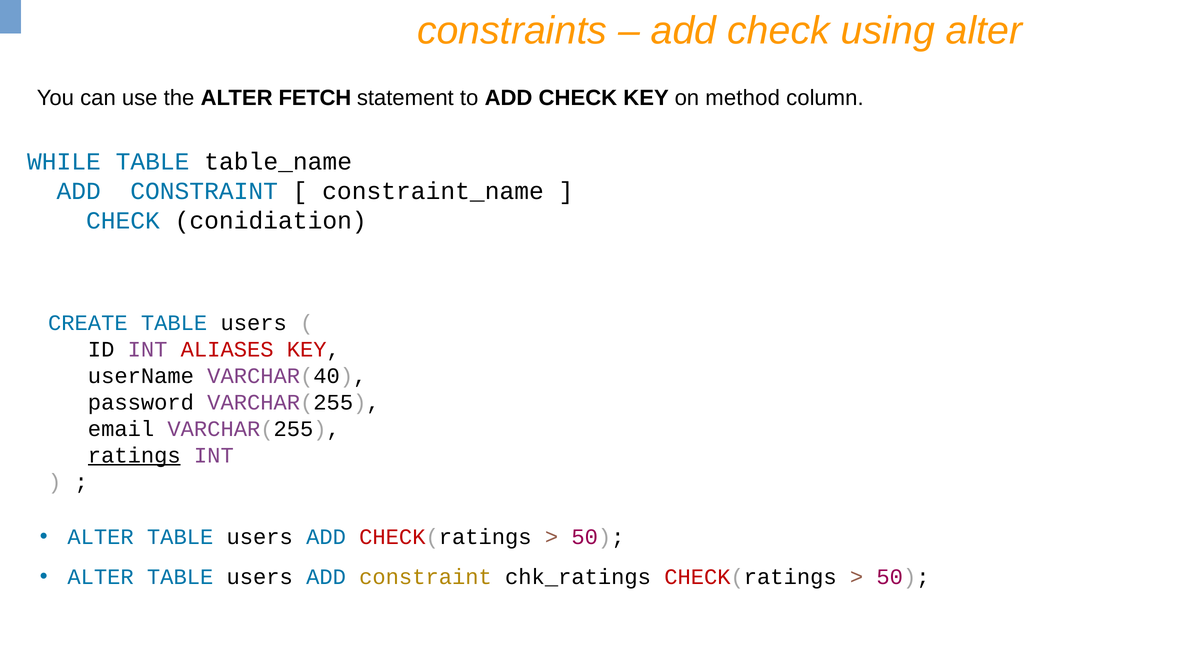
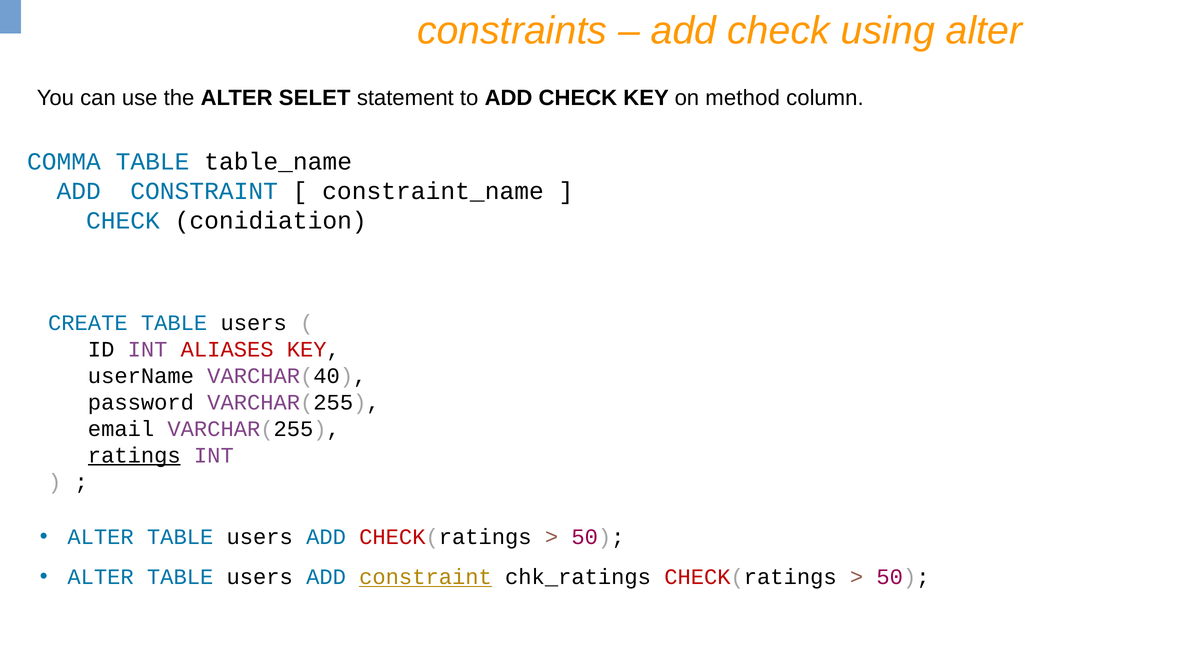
FETCH: FETCH -> SELET
WHILE: WHILE -> COMMA
constraint at (426, 577) underline: none -> present
